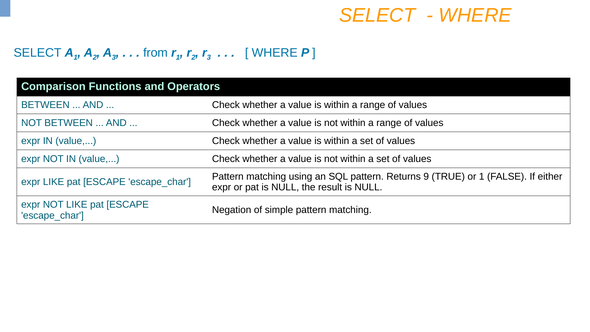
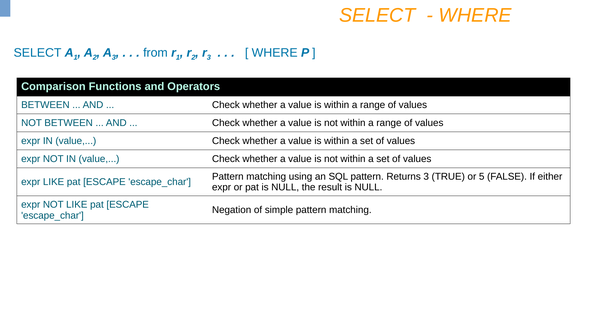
Returns 9: 9 -> 3
or 1: 1 -> 5
